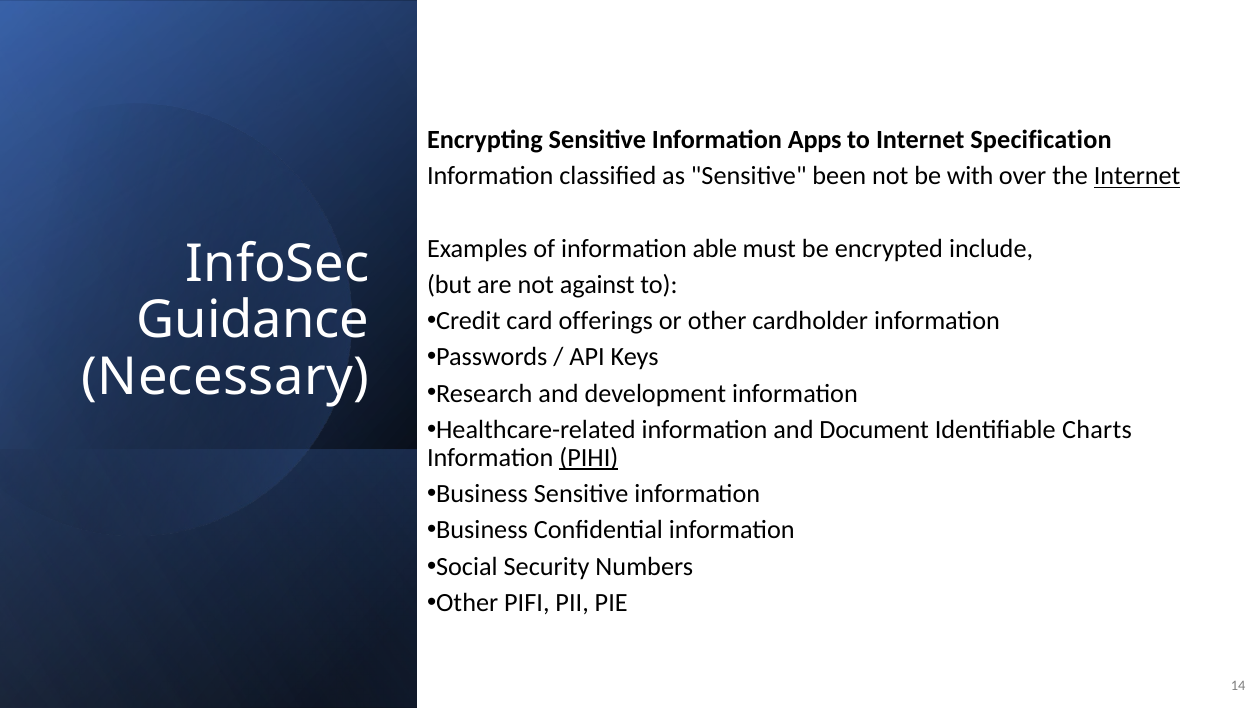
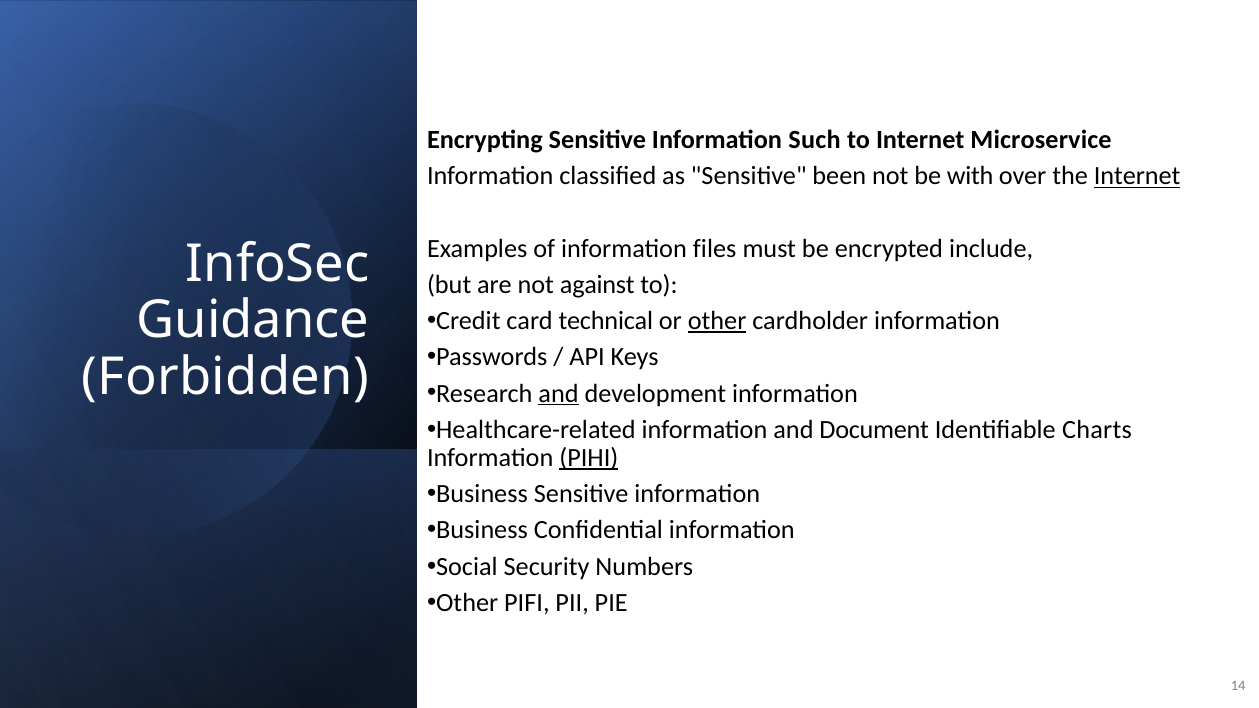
Apps: Apps -> Such
Specification: Specification -> Microservice
able: able -> files
offerings: offerings -> technical
other at (717, 321) underline: none -> present
Necessary: Necessary -> Forbidden
and at (559, 393) underline: none -> present
